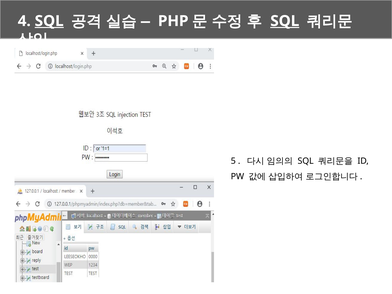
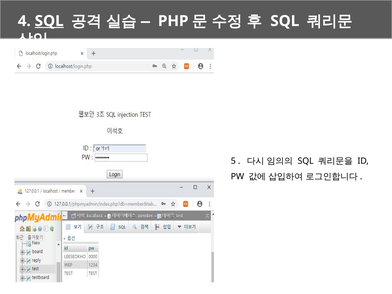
SQL at (285, 21) underline: present -> none
